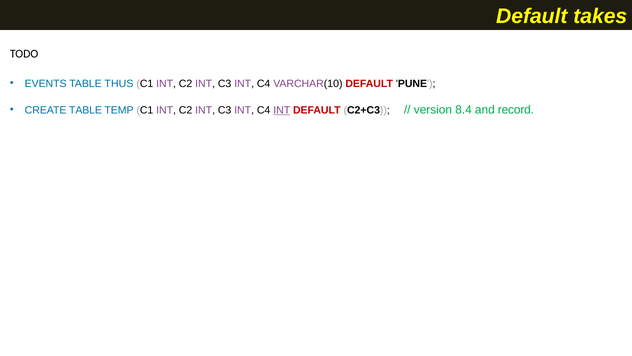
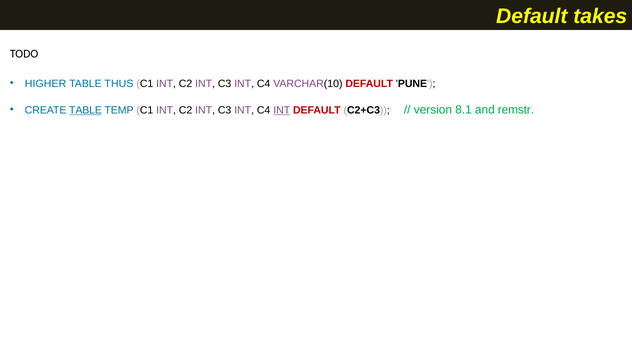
EVENTS: EVENTS -> HIGHER
TABLE at (86, 110) underline: none -> present
8.4: 8.4 -> 8.1
record: record -> remstr
